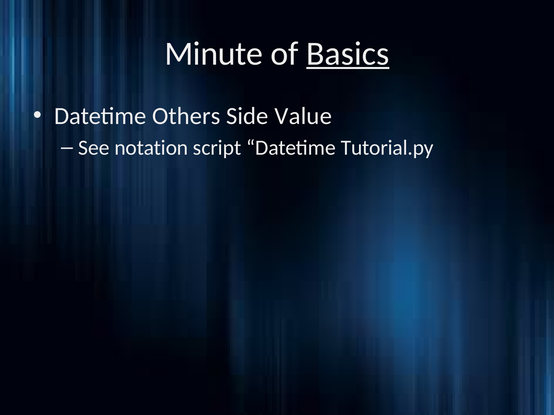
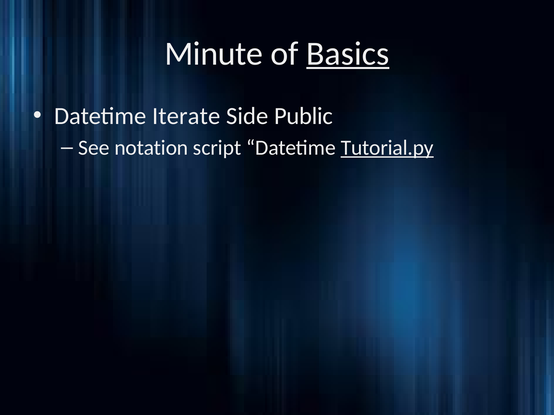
Others: Others -> Iterate
Value: Value -> Public
Tutorial.py underline: none -> present
